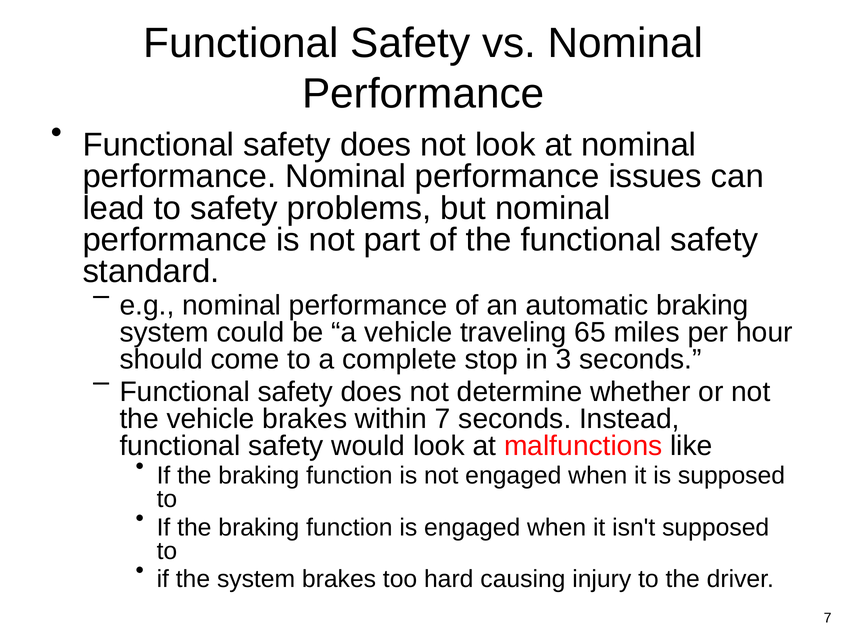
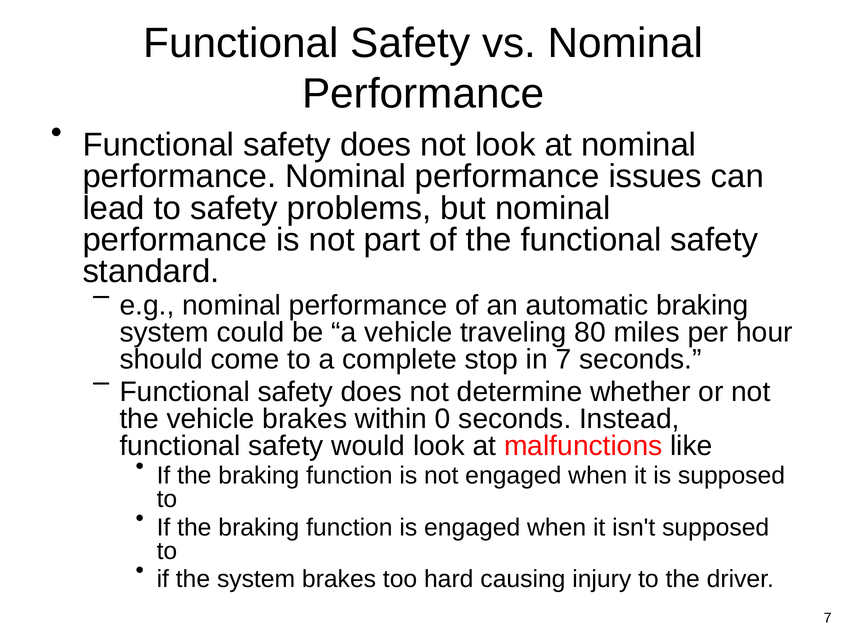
65: 65 -> 80
in 3: 3 -> 7
within 7: 7 -> 0
